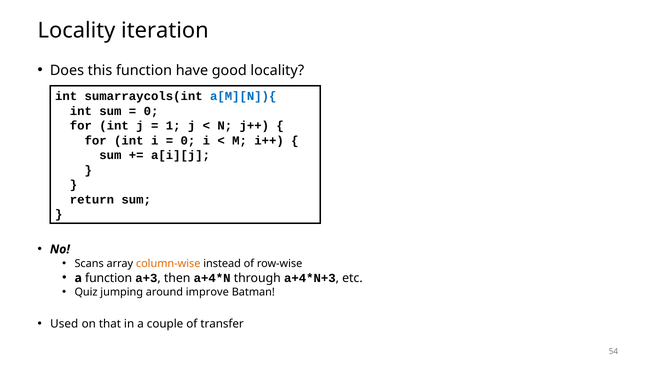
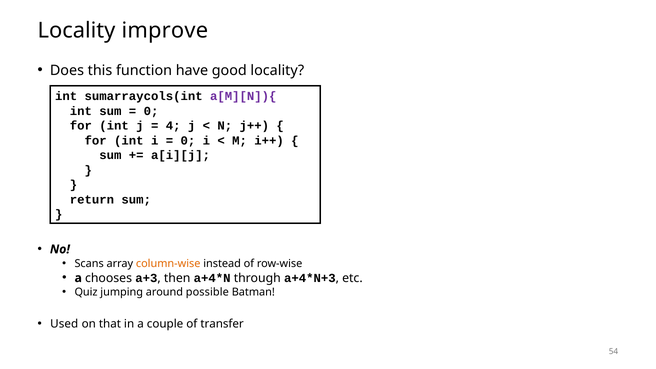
iteration: iteration -> improve
a[M][N]){ colour: blue -> purple
1: 1 -> 4
a function: function -> chooses
improve: improve -> possible
